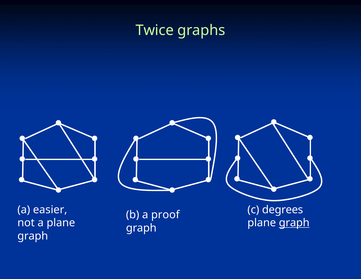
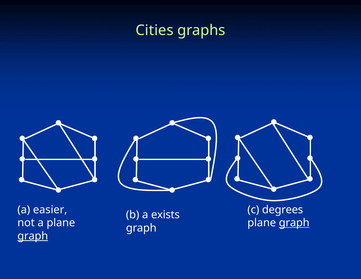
Twice: Twice -> Cities
proof: proof -> exists
graph at (33, 236) underline: none -> present
